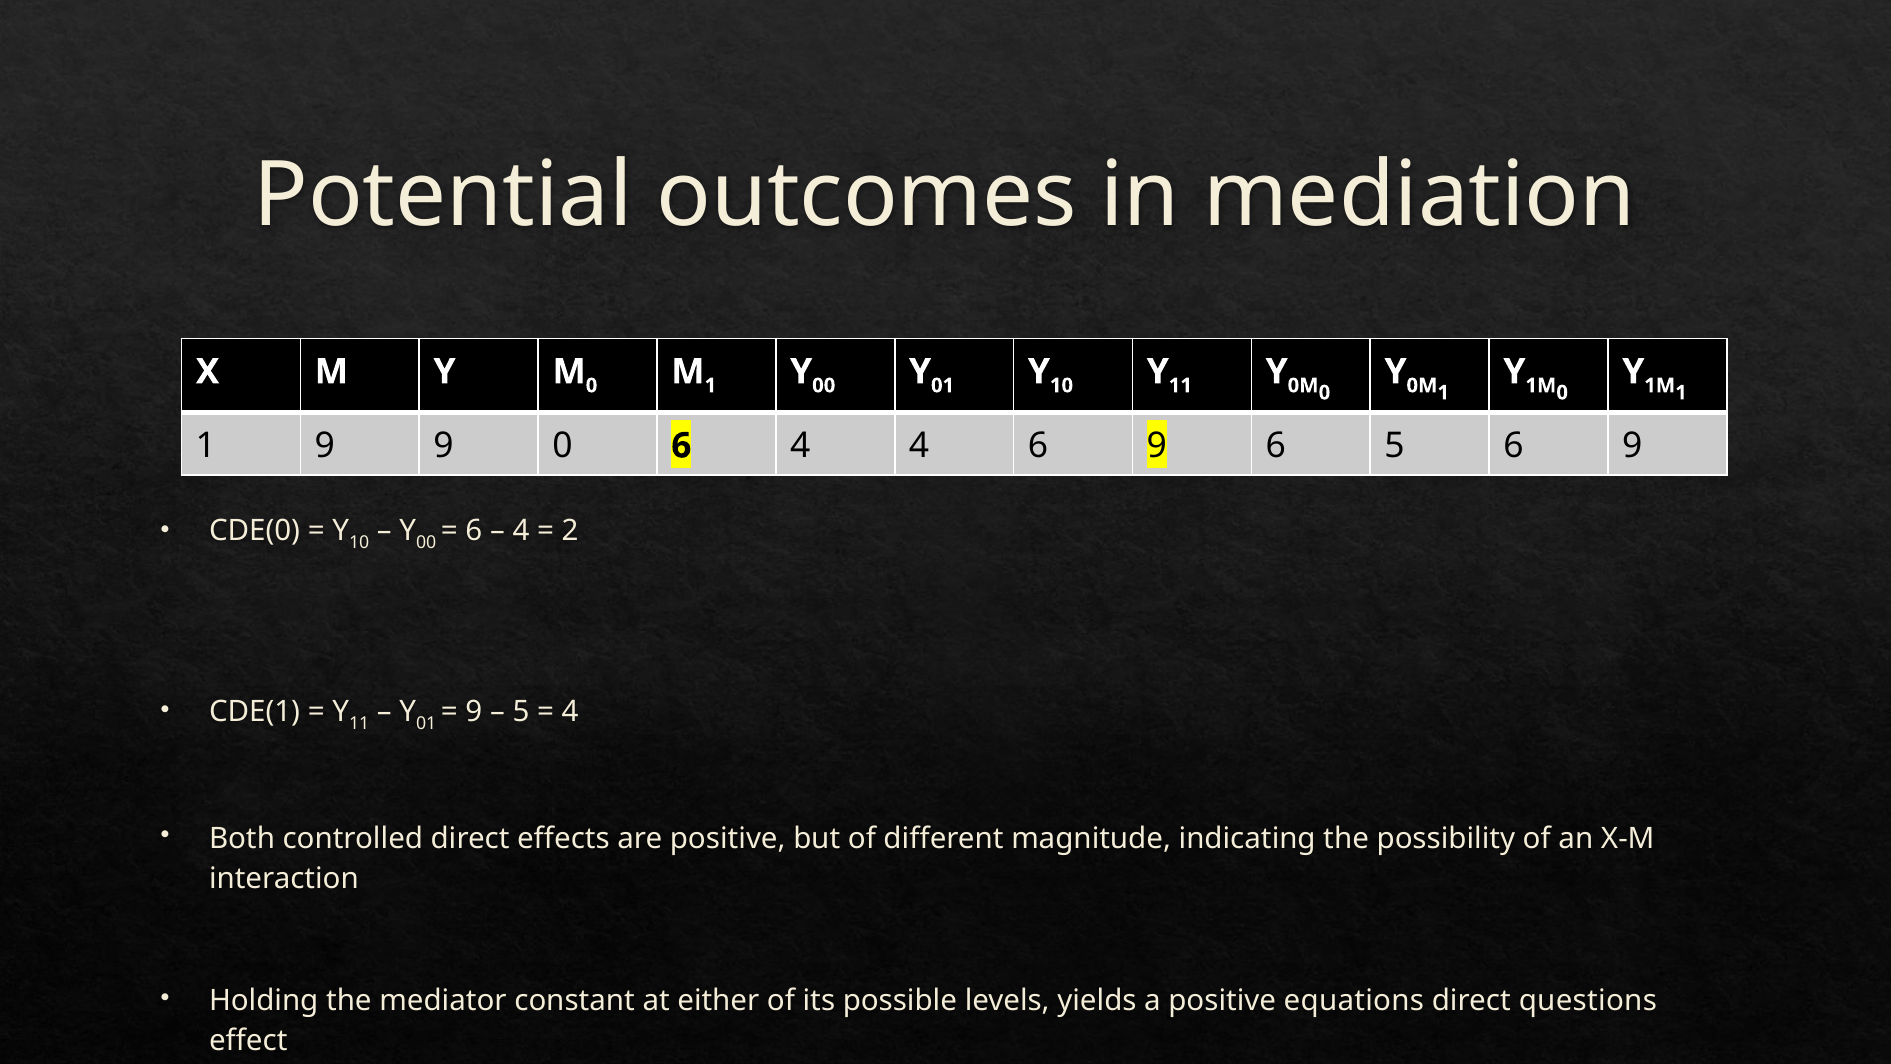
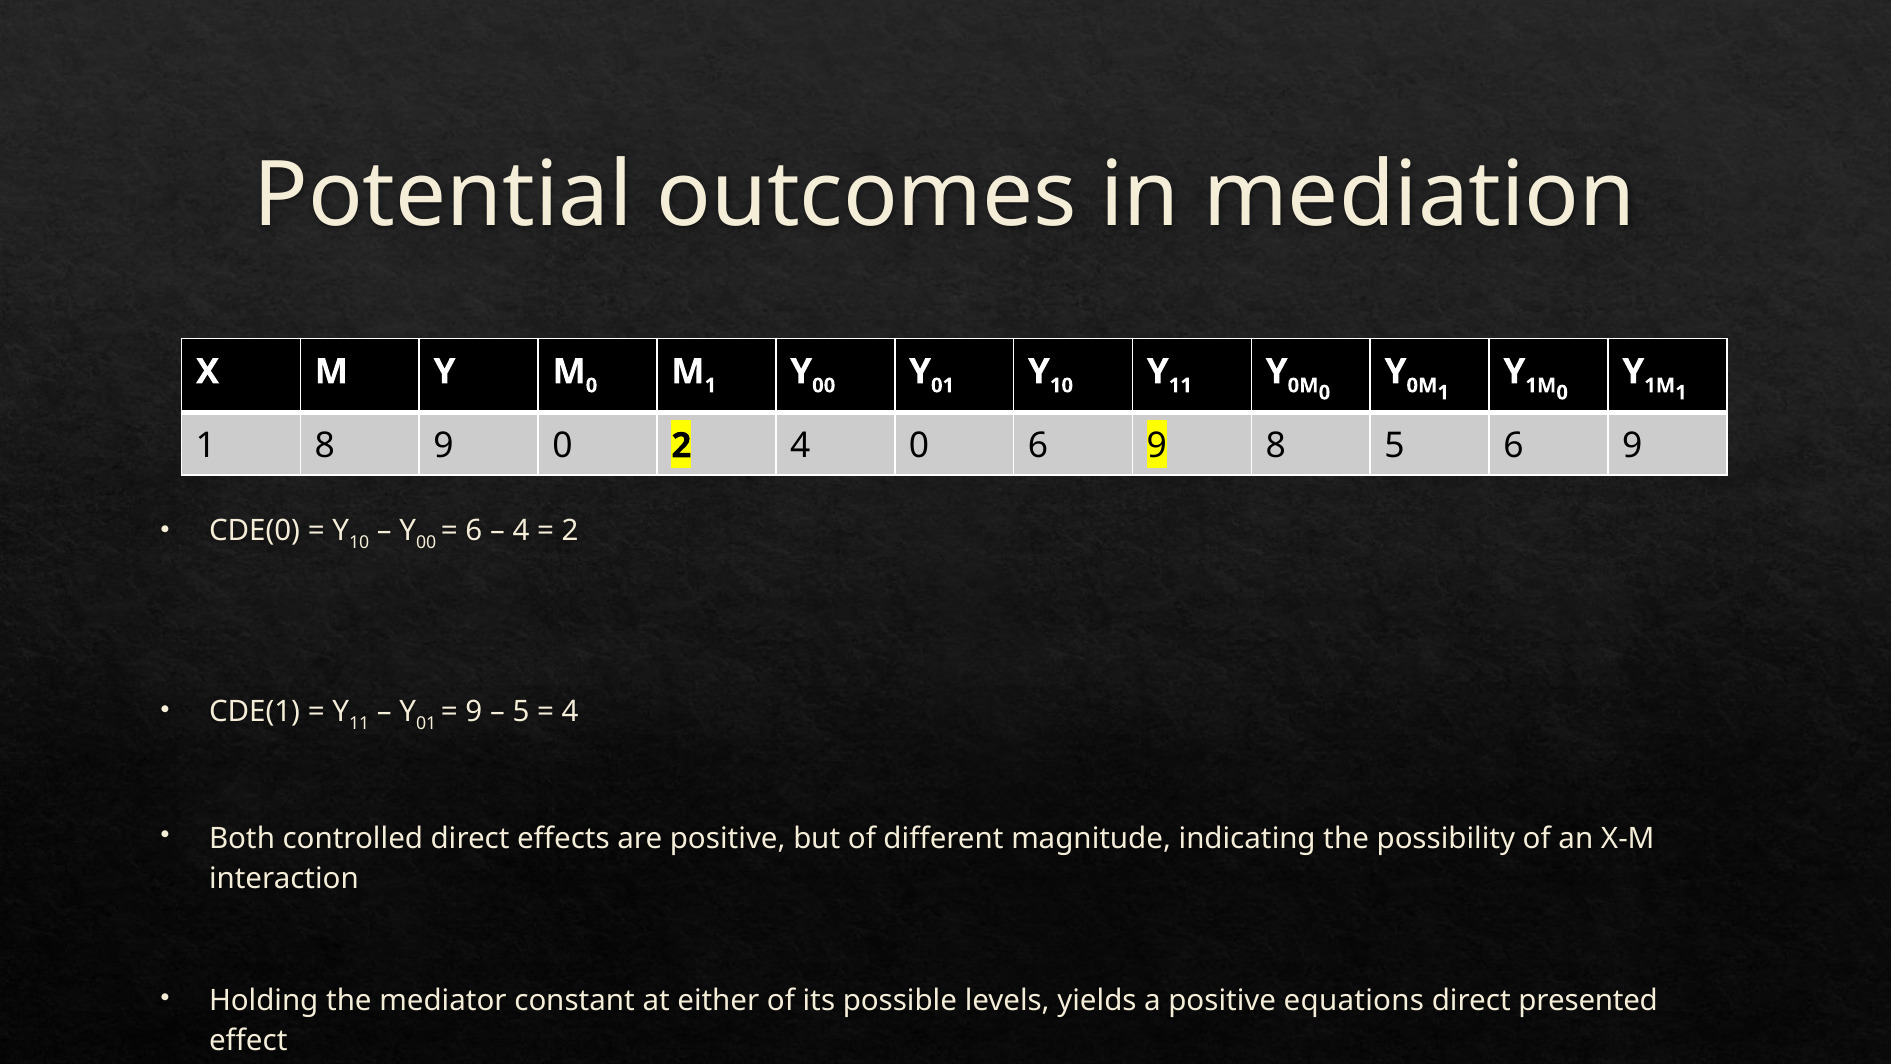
1 9: 9 -> 8
0 6: 6 -> 2
4 4: 4 -> 0
9 6: 6 -> 8
questions: questions -> presented
